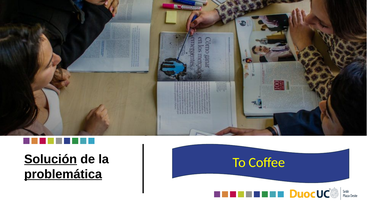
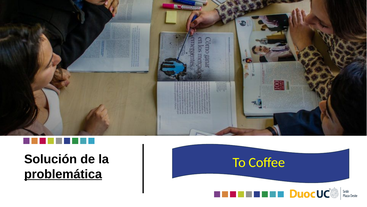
Solución underline: present -> none
